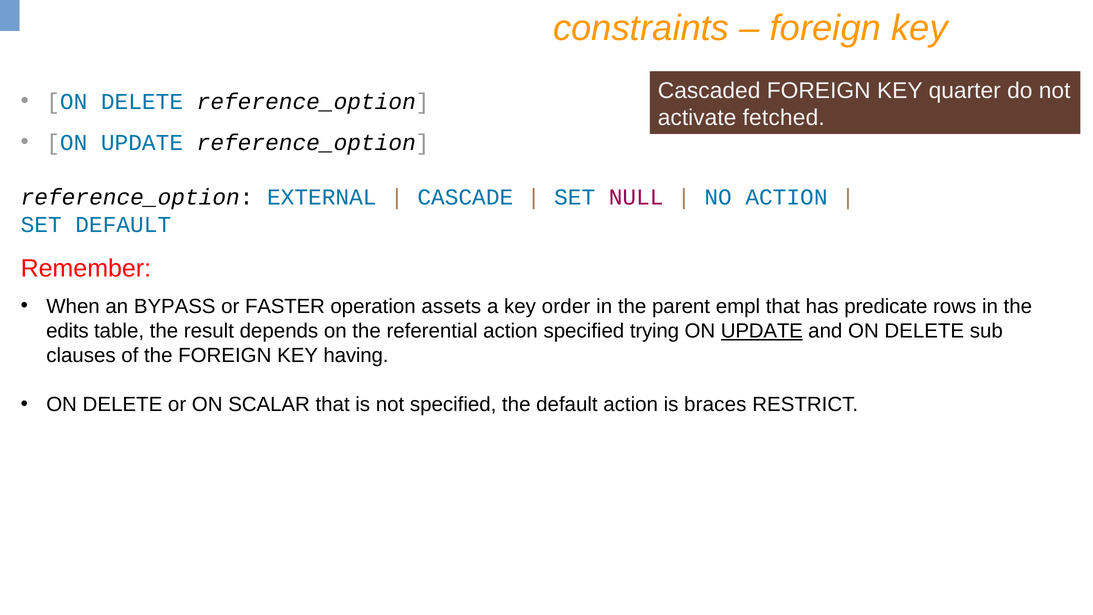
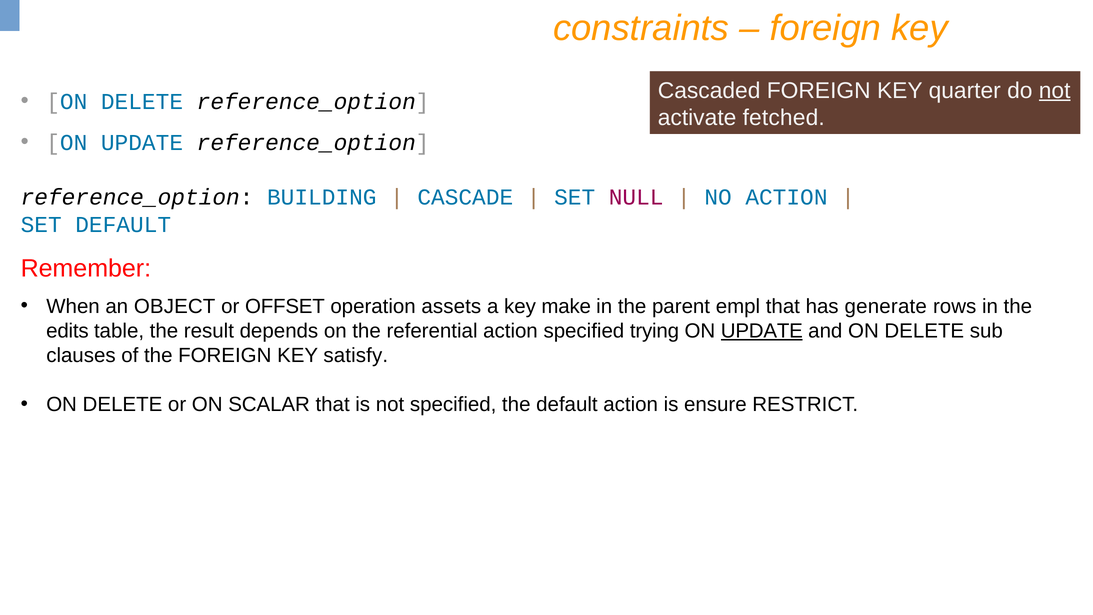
not at (1055, 90) underline: none -> present
EXTERNAL: EXTERNAL -> BUILDING
BYPASS: BYPASS -> OBJECT
FASTER: FASTER -> OFFSET
order: order -> make
predicate: predicate -> generate
having: having -> satisfy
braces: braces -> ensure
